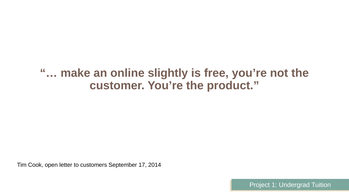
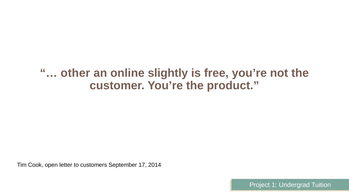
make: make -> other
